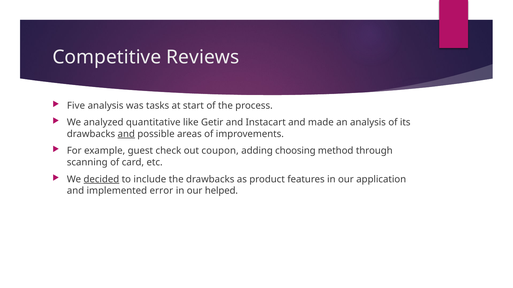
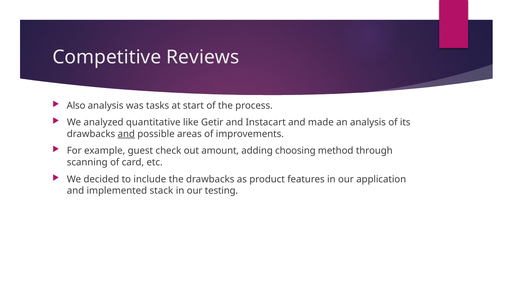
Five: Five -> Also
coupon: coupon -> amount
decided underline: present -> none
error: error -> stack
helped: helped -> testing
